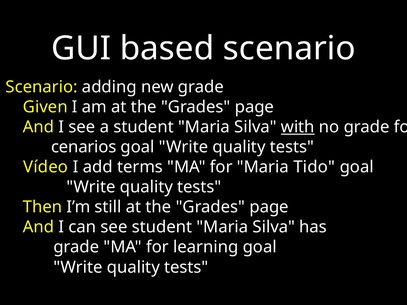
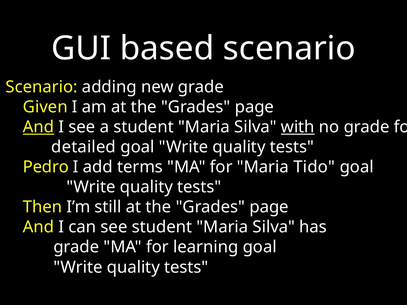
And at (39, 127) underline: none -> present
cenarios: cenarios -> detailed
Vídeo: Vídeo -> Pedro
